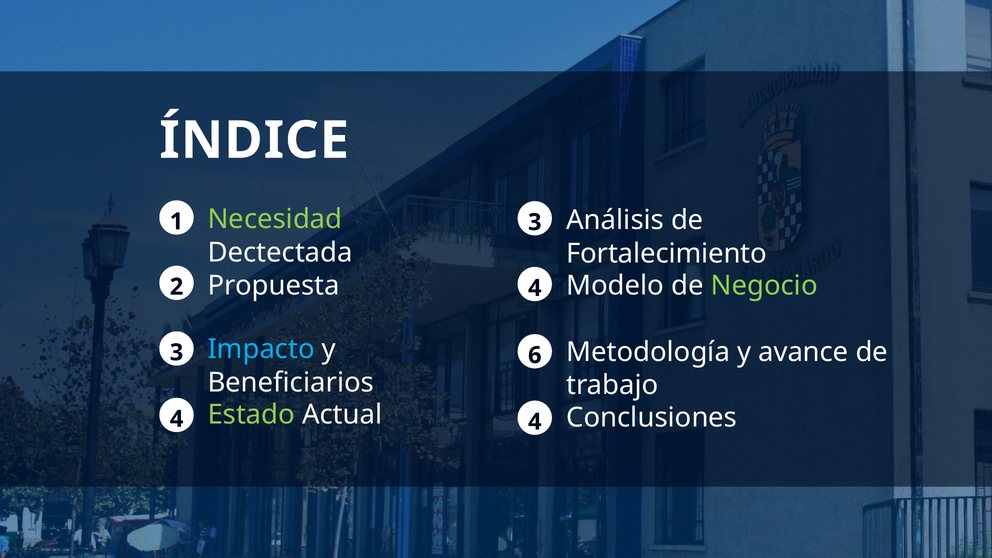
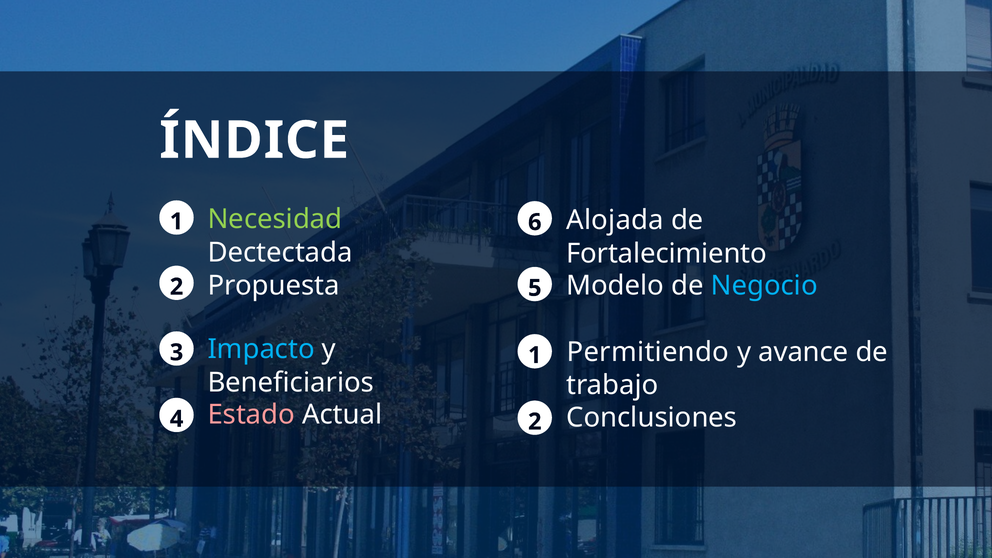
Análisis: Análisis -> Alojada
1 3: 3 -> 6
Negocio colour: light green -> light blue
2 4: 4 -> 5
Metodología: Metodología -> Permitiendo
3 6: 6 -> 1
Estado colour: light green -> pink
4 4: 4 -> 2
